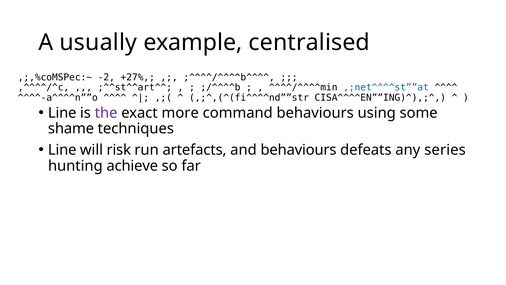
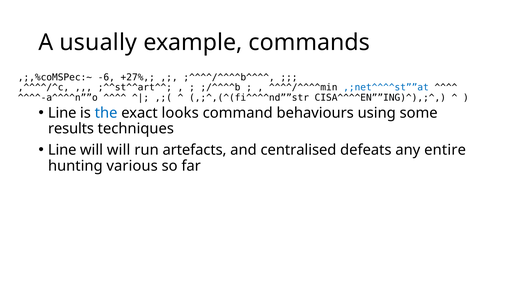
centralised: centralised -> commands
-2: -2 -> -6
the colour: purple -> blue
more: more -> looks
shame: shame -> results
will risk: risk -> will
and behaviours: behaviours -> centralised
series: series -> entire
achieve: achieve -> various
